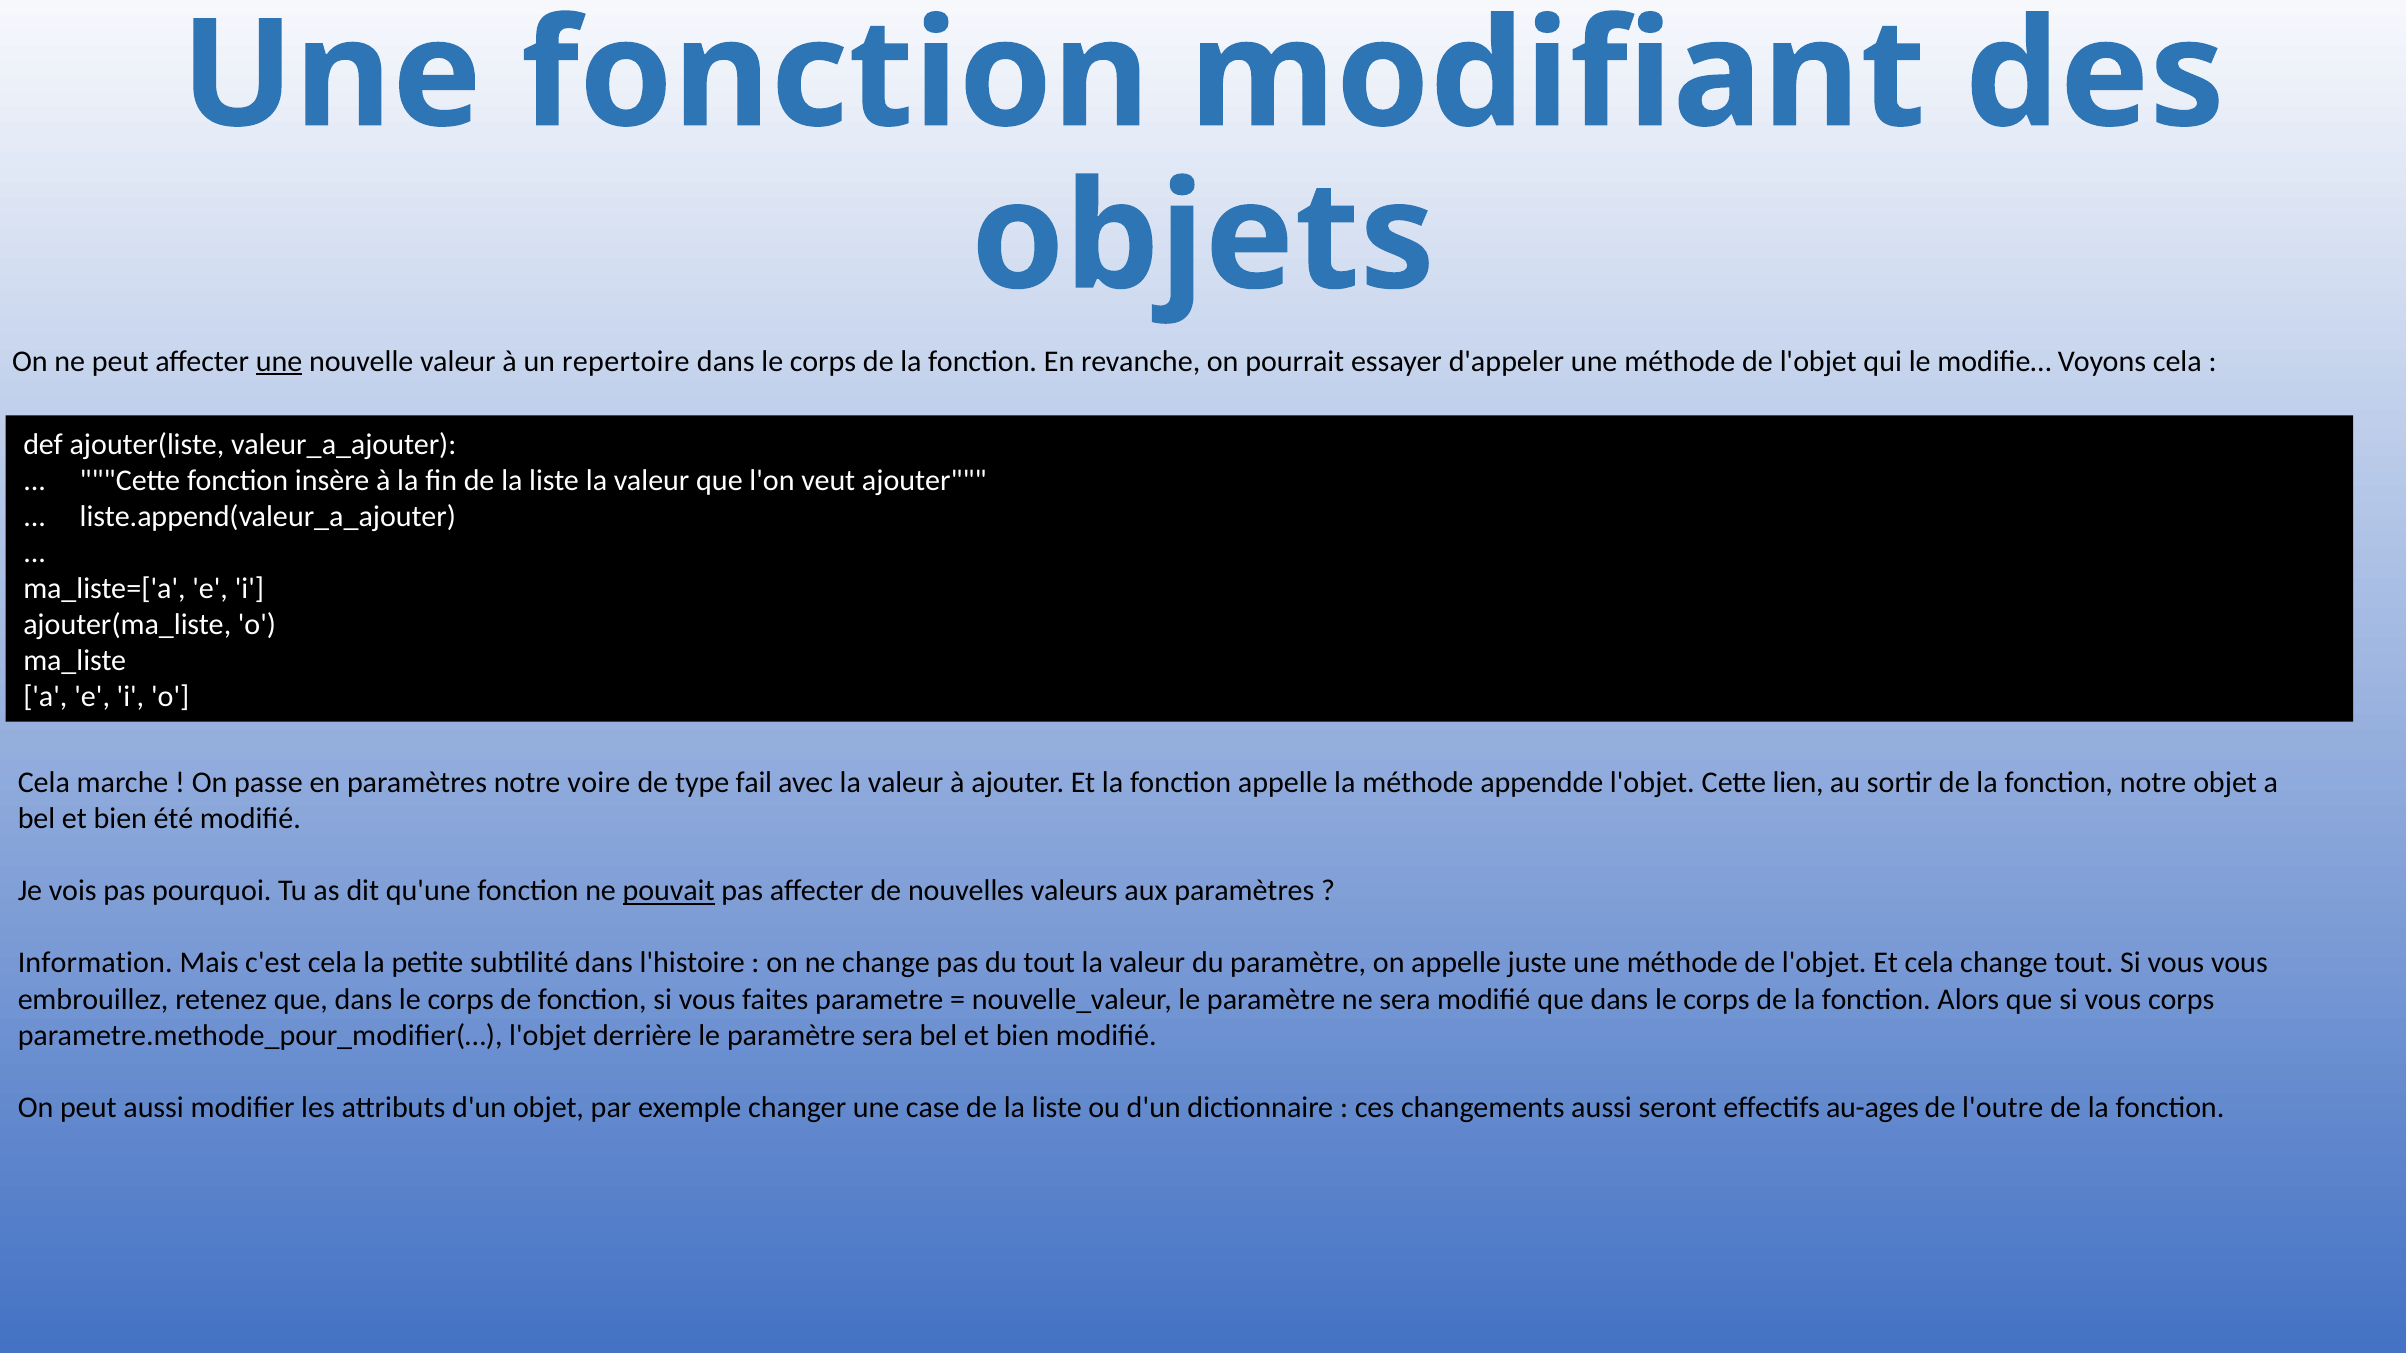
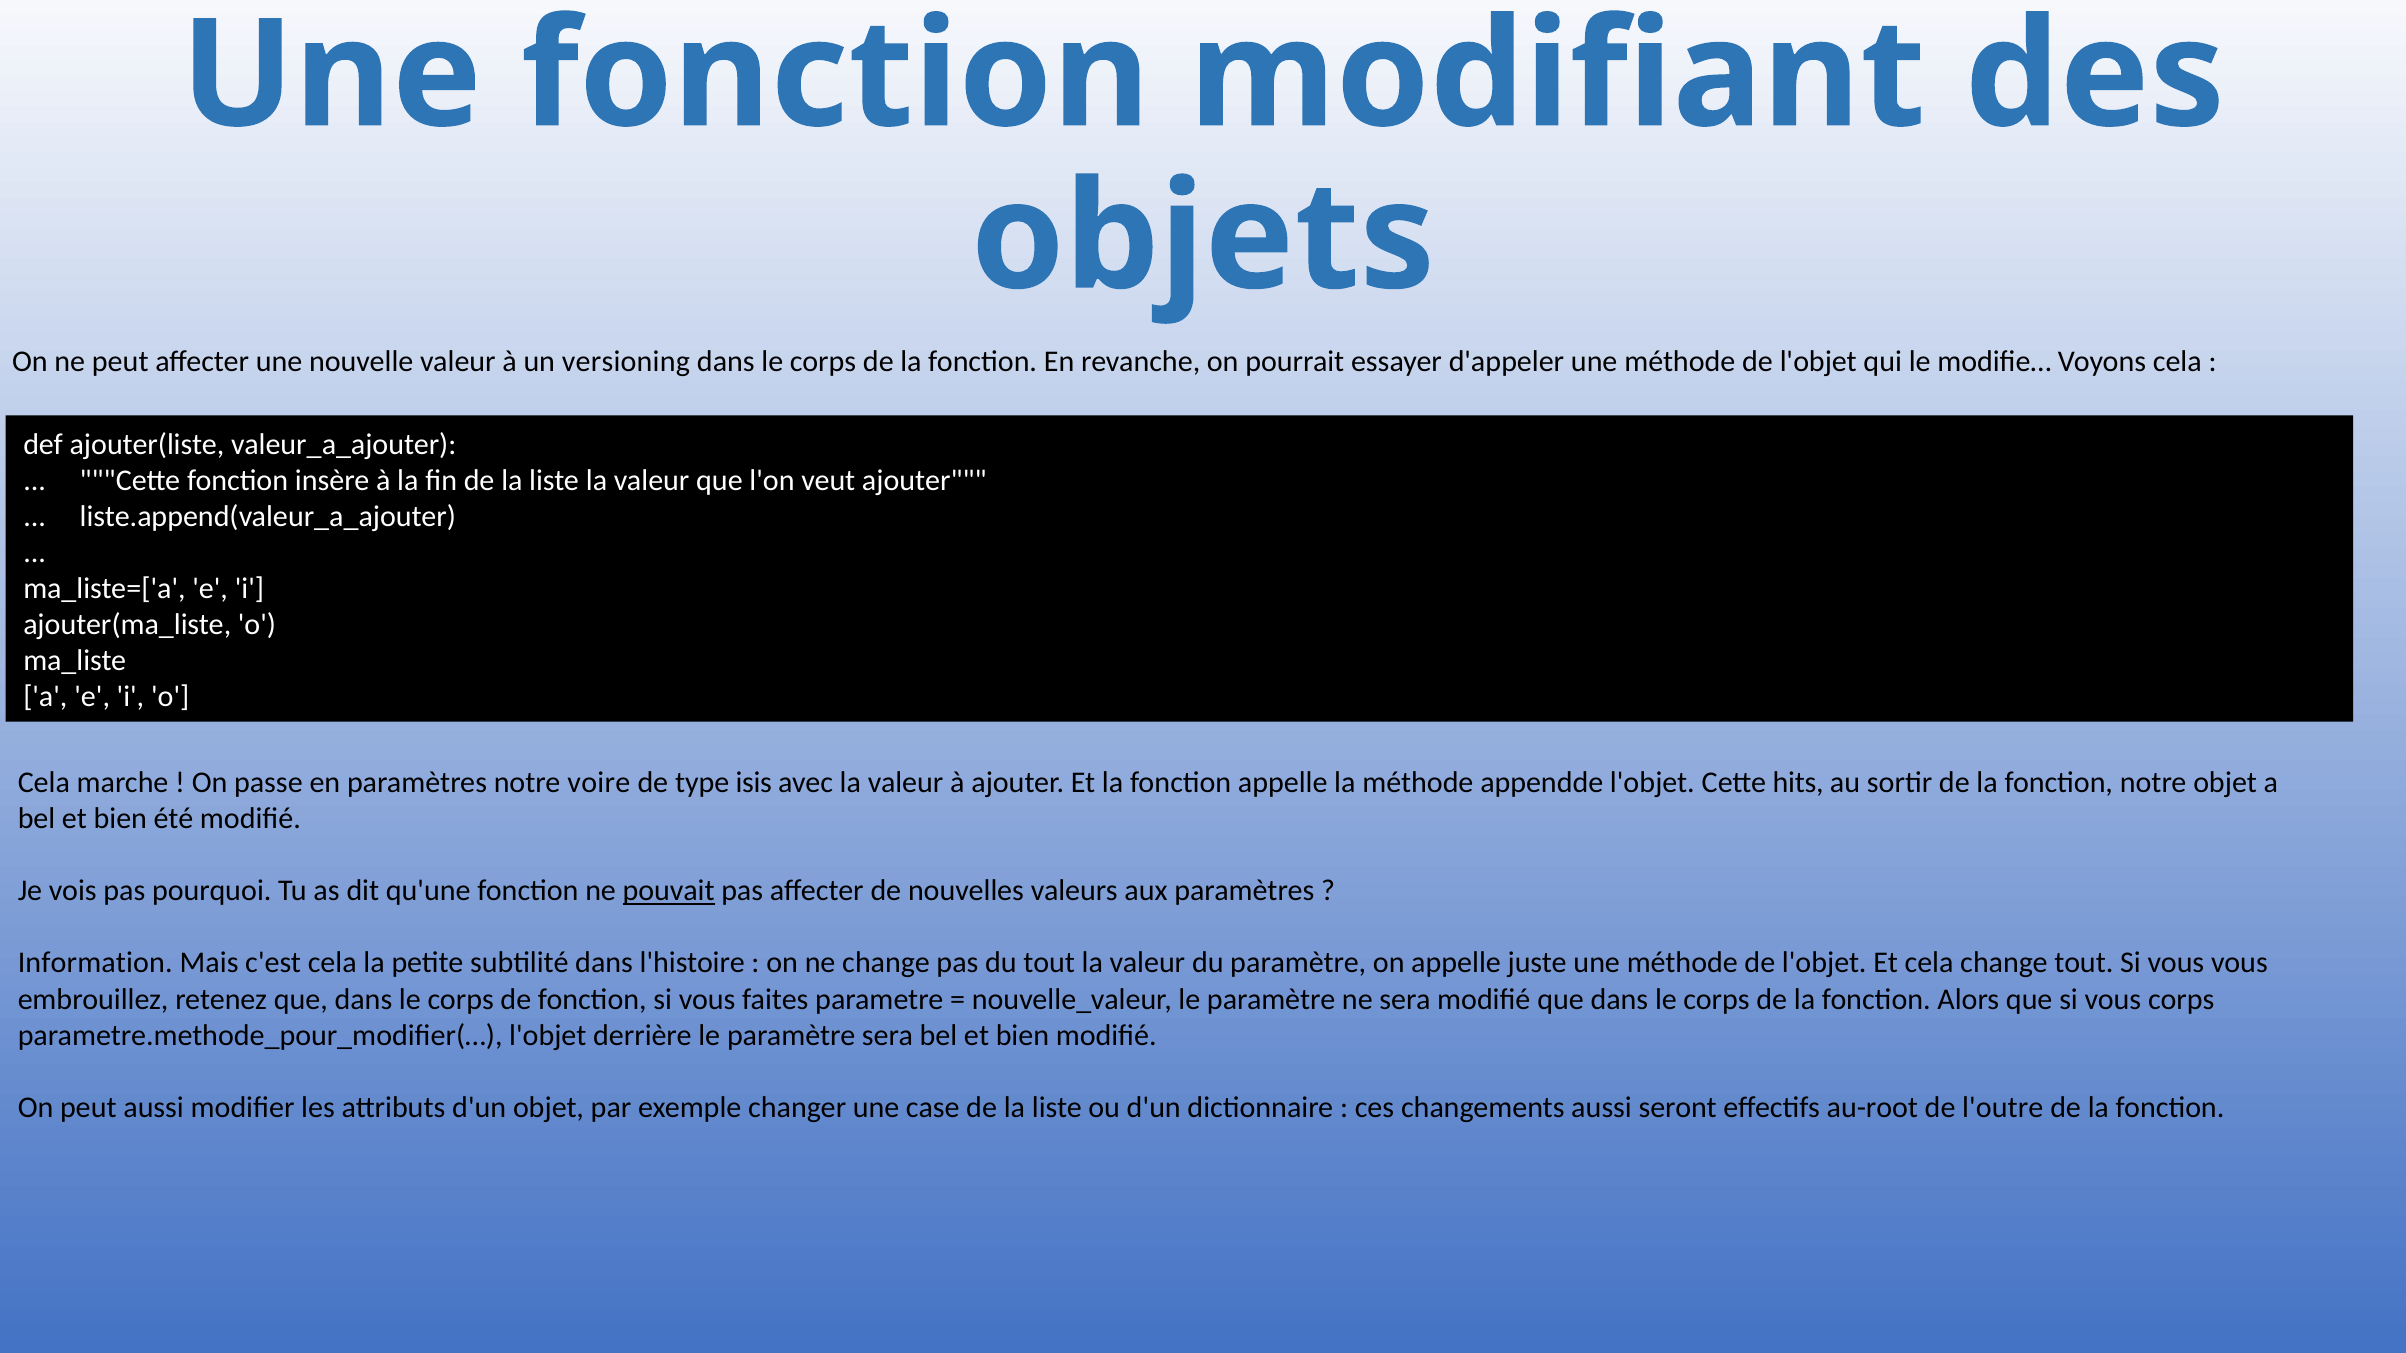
une at (279, 361) underline: present -> none
repertoire: repertoire -> versioning
fail: fail -> isis
lien: lien -> hits
au-ages: au-ages -> au-root
